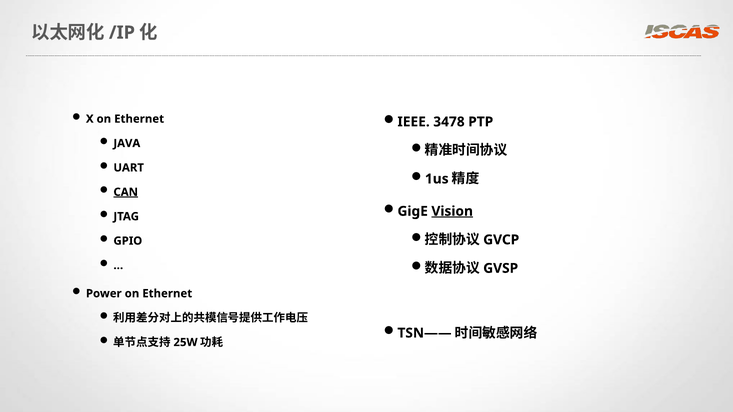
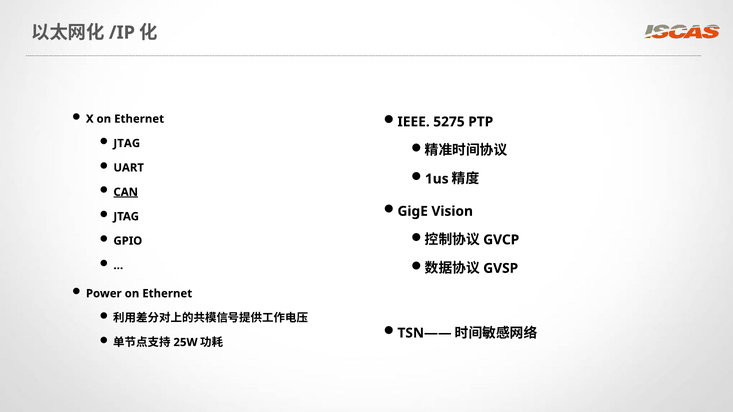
3478: 3478 -> 5275
JAVA at (127, 143): JAVA -> JTAG
Vision underline: present -> none
